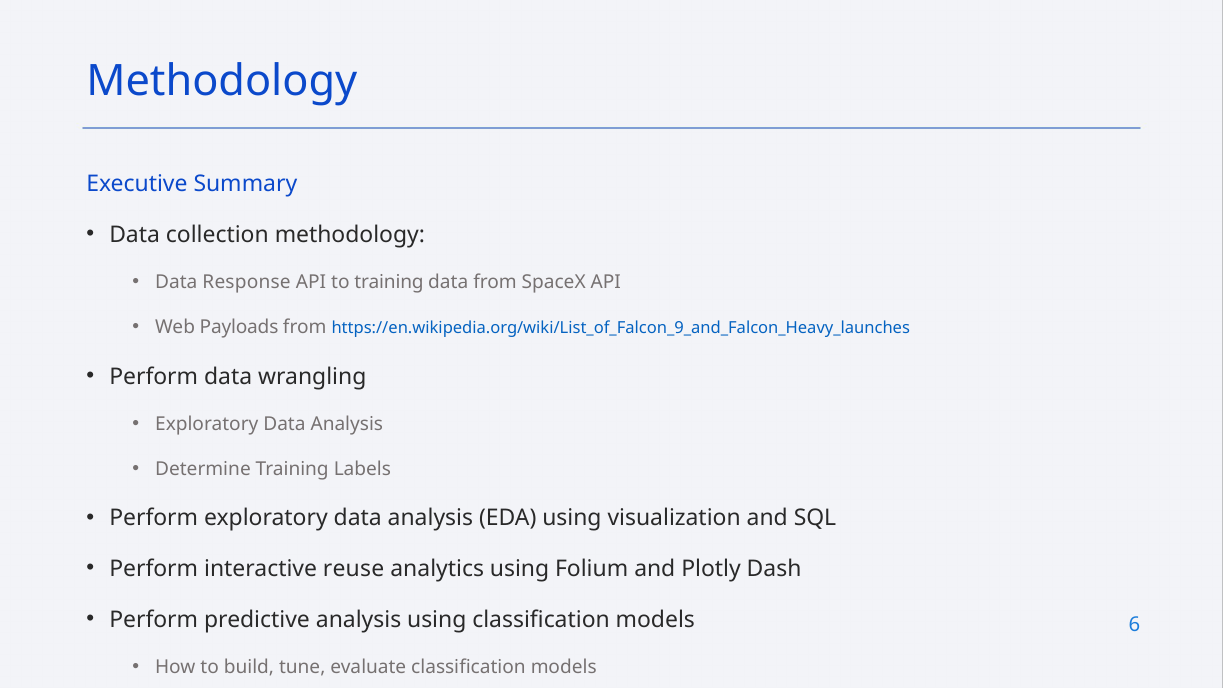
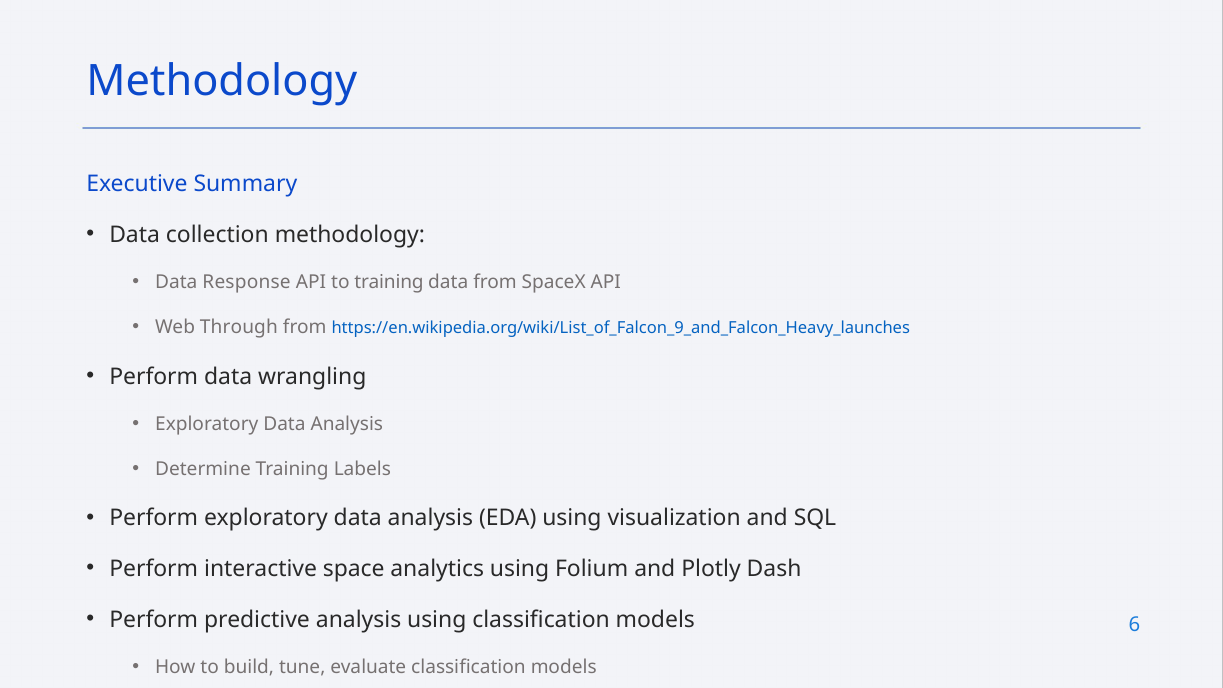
Payloads: Payloads -> Through
reuse: reuse -> space
